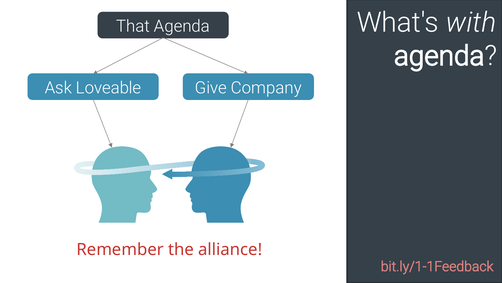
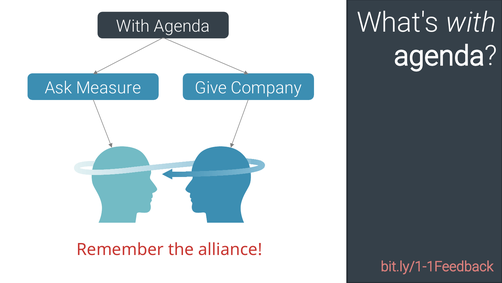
That at (133, 26): That -> With
Loveable: Loveable -> Measure
